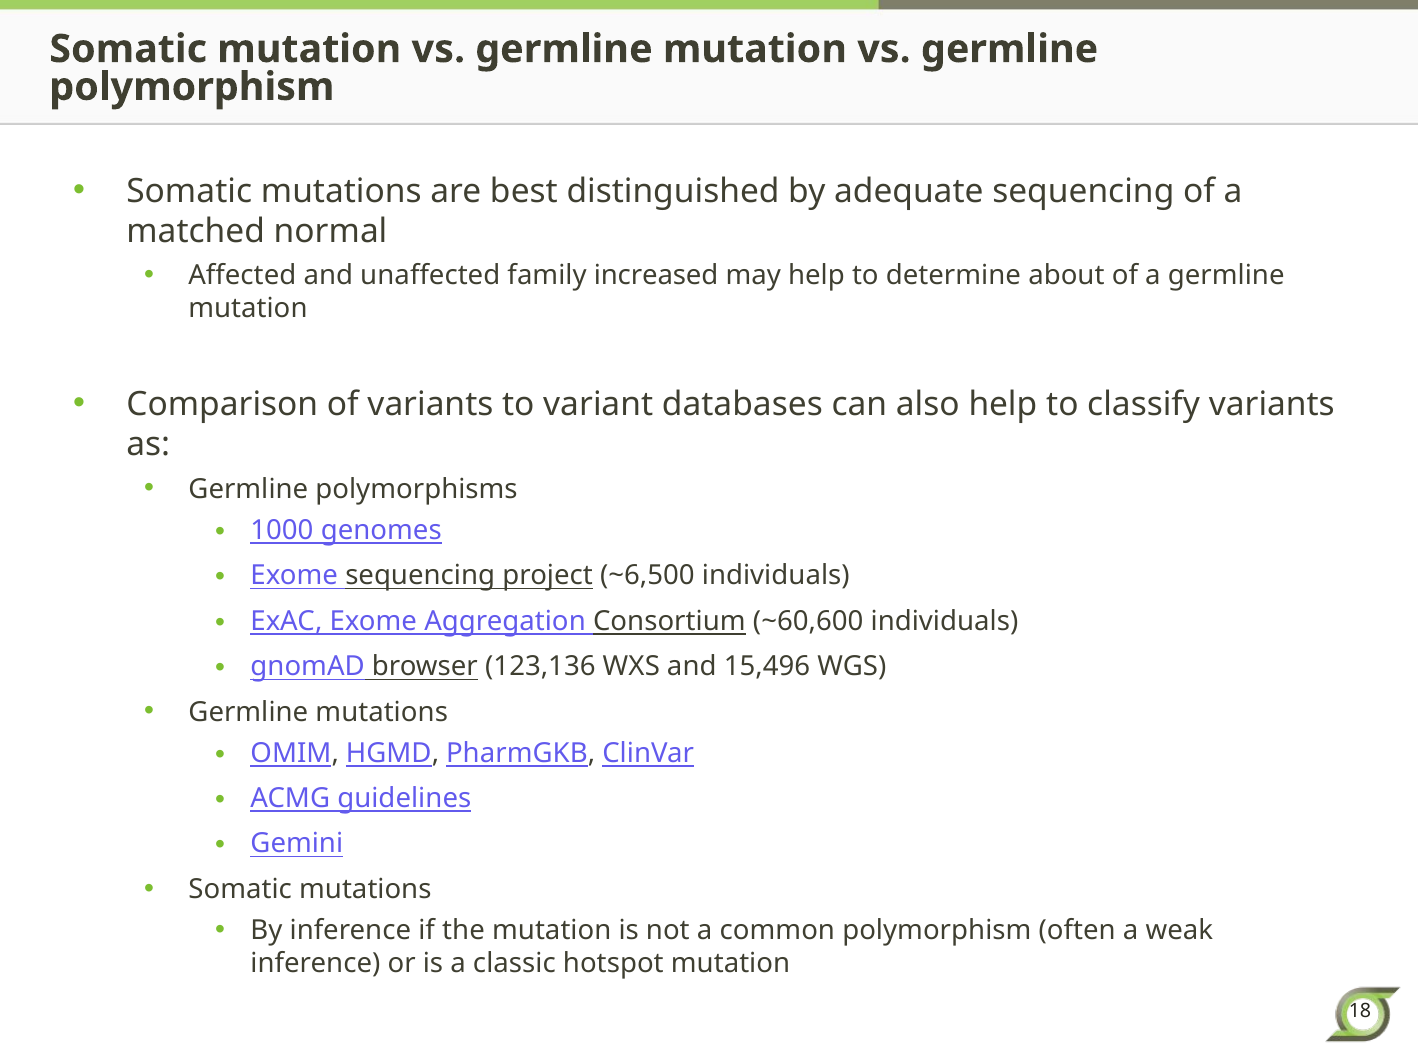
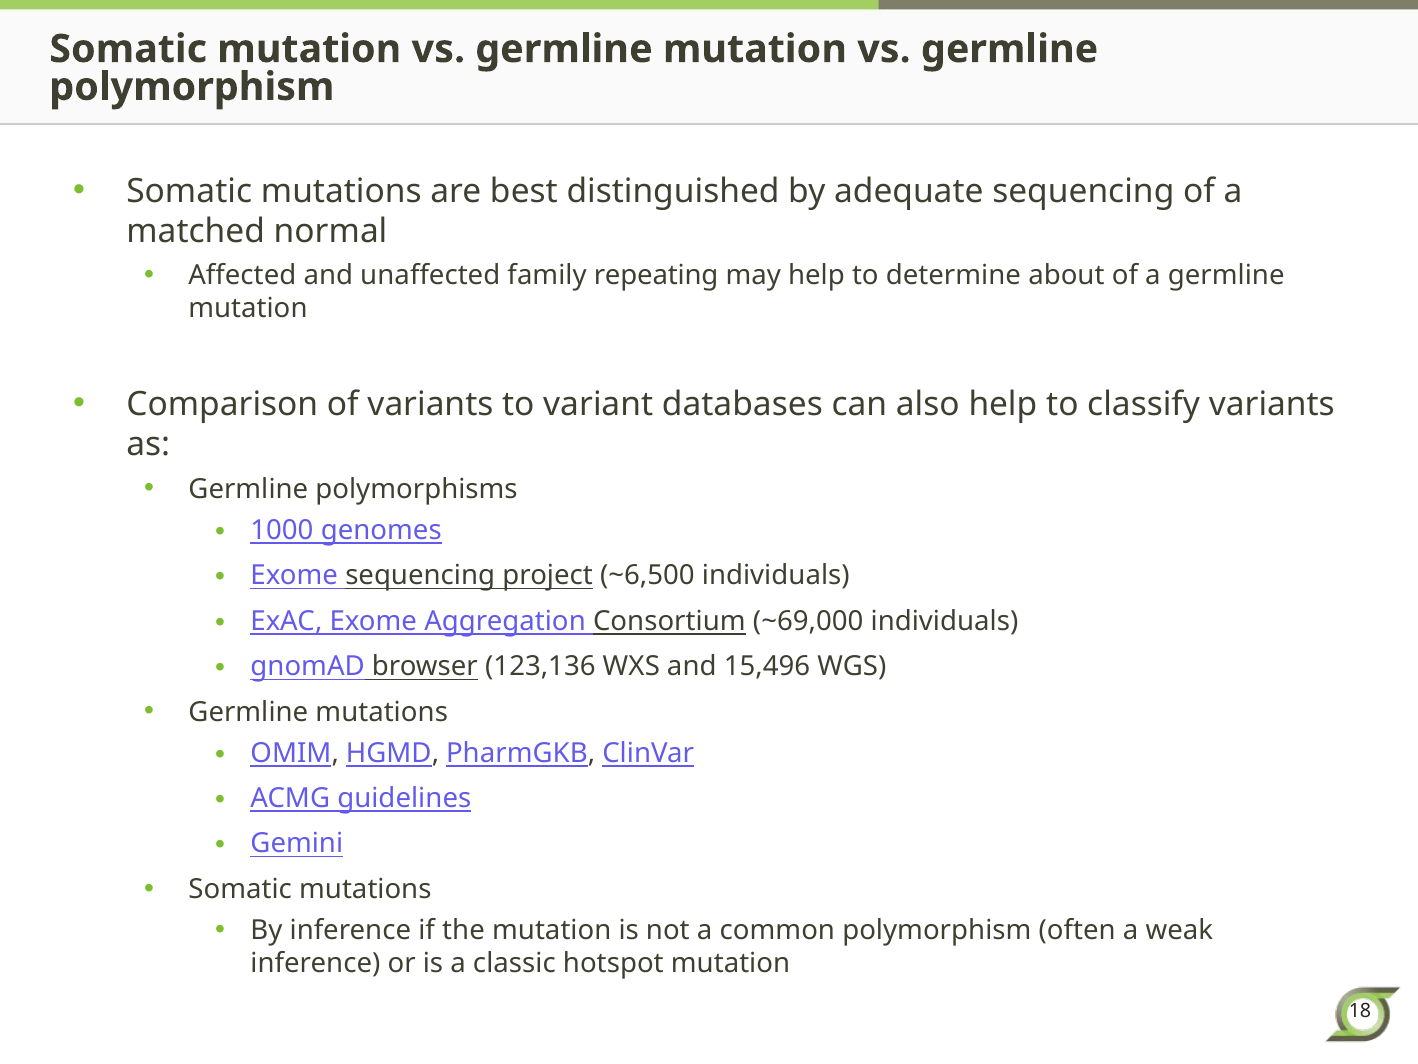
increased: increased -> repeating
~60,600: ~60,600 -> ~69,000
